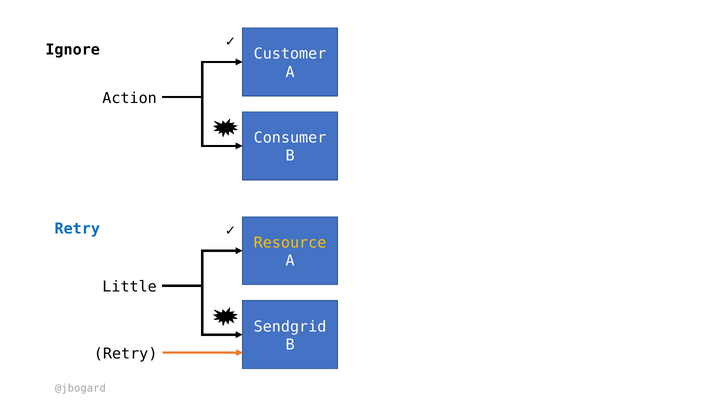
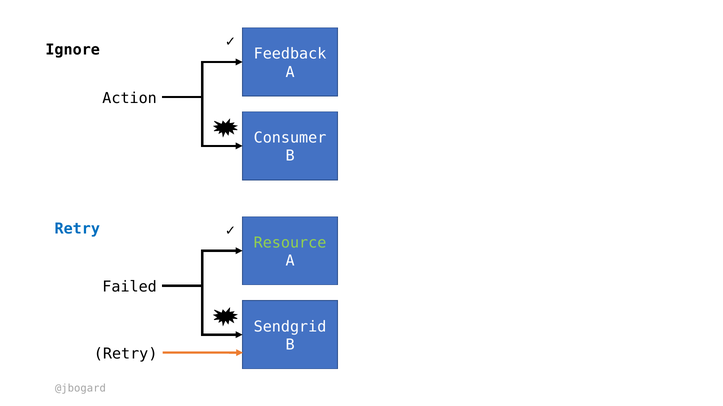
Customer: Customer -> Feedback
Resource colour: yellow -> light green
Little: Little -> Failed
